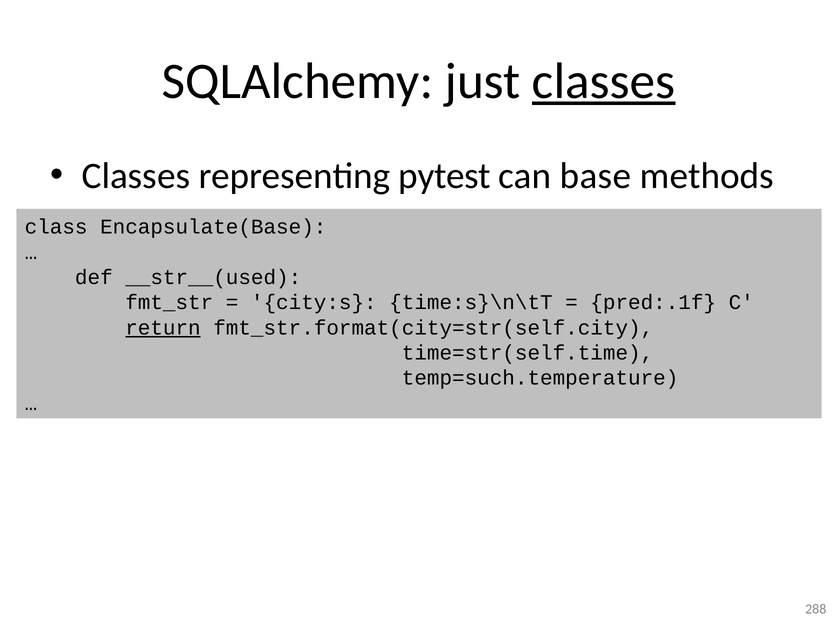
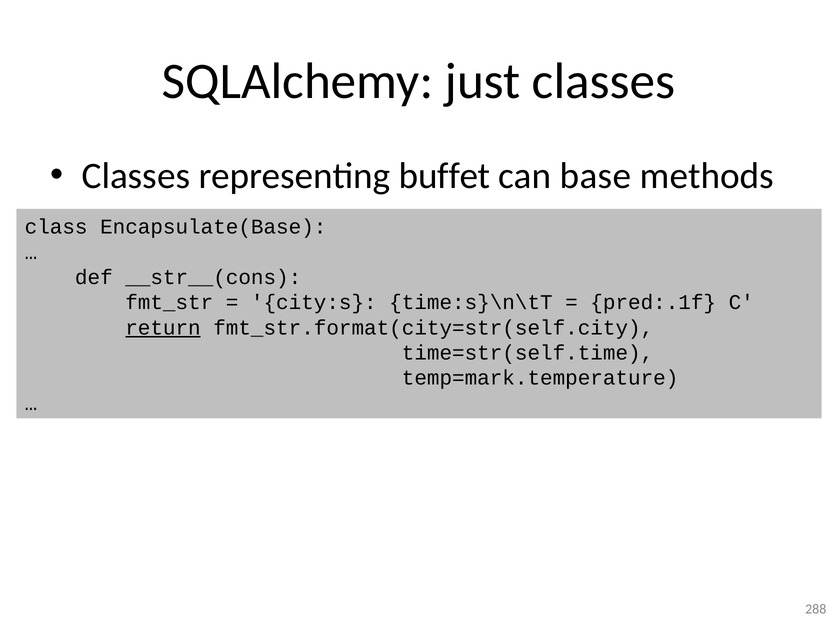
classes at (604, 81) underline: present -> none
pytest: pytest -> buffet
__str__(used: __str__(used -> __str__(cons
temp=such.temperature: temp=such.temperature -> temp=mark.temperature
